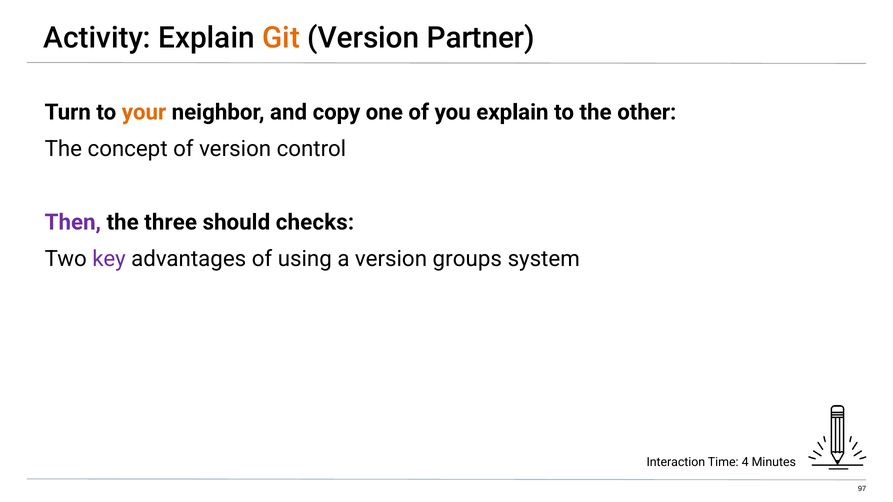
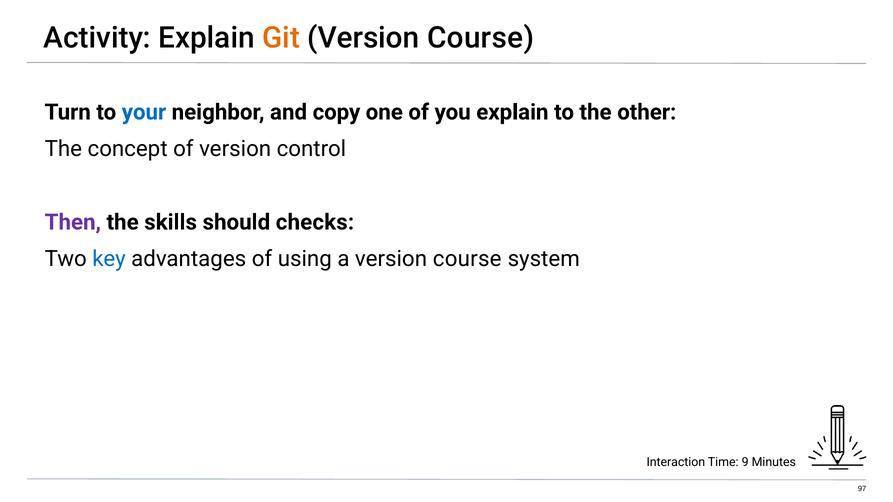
Partner at (481, 38): Partner -> Course
your colour: orange -> blue
three: three -> skills
key colour: purple -> blue
a version groups: groups -> course
4: 4 -> 9
